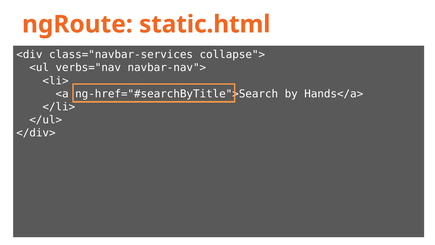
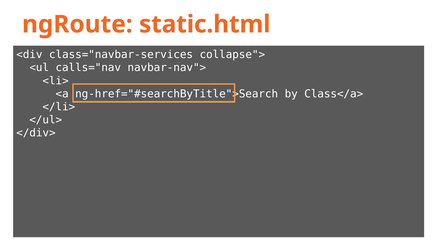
verbs="nav: verbs="nav -> calls="nav
Hands</a>: Hands</a> -> Class</a>
